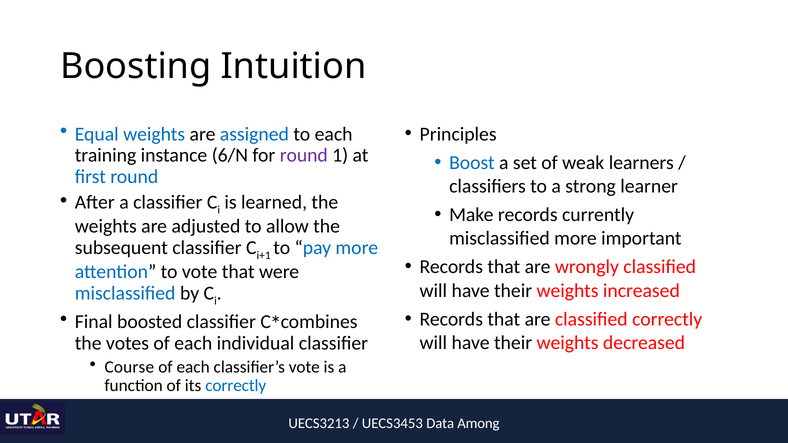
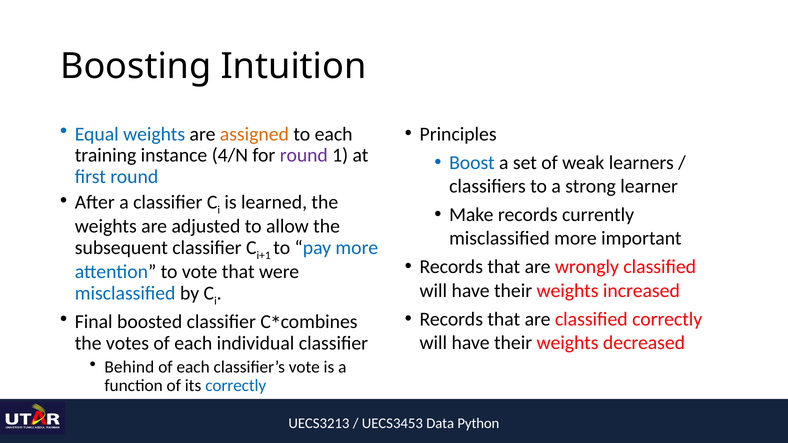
assigned colour: blue -> orange
6/N: 6/N -> 4/N
Course: Course -> Behind
Among: Among -> Python
